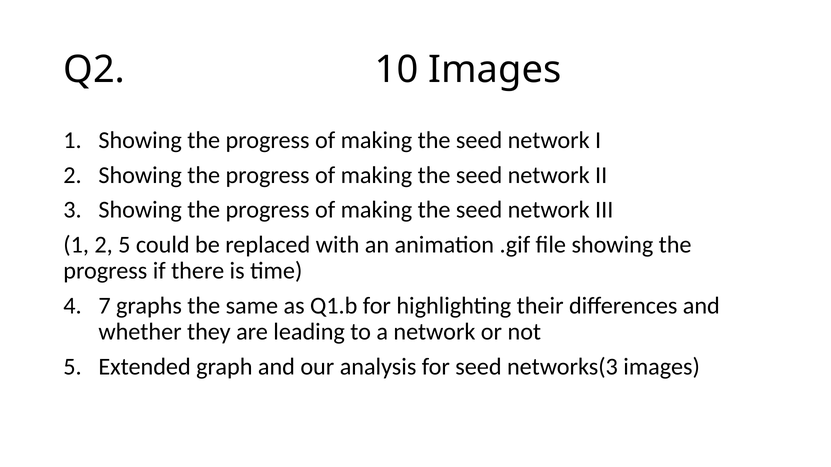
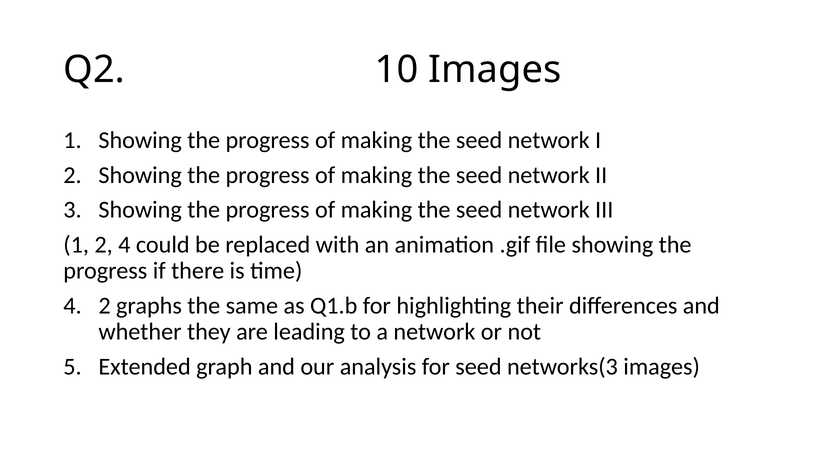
2 5: 5 -> 4
4 7: 7 -> 2
